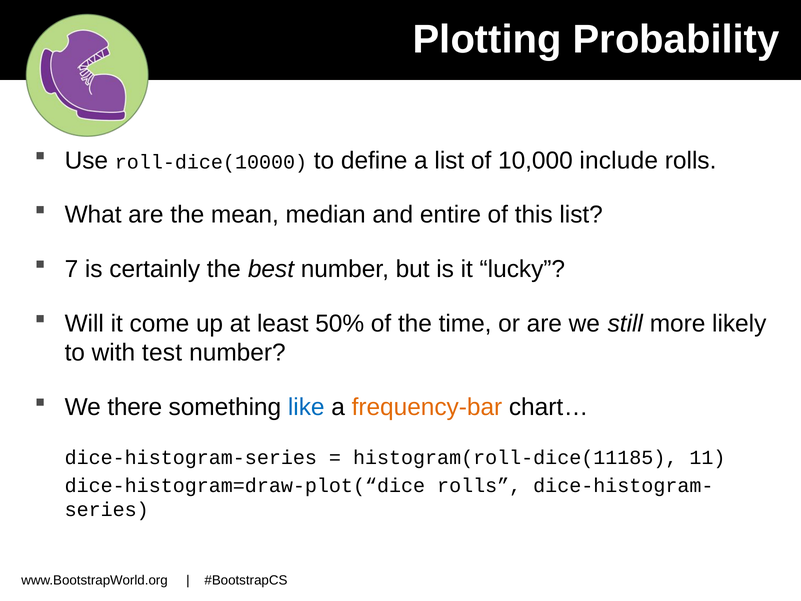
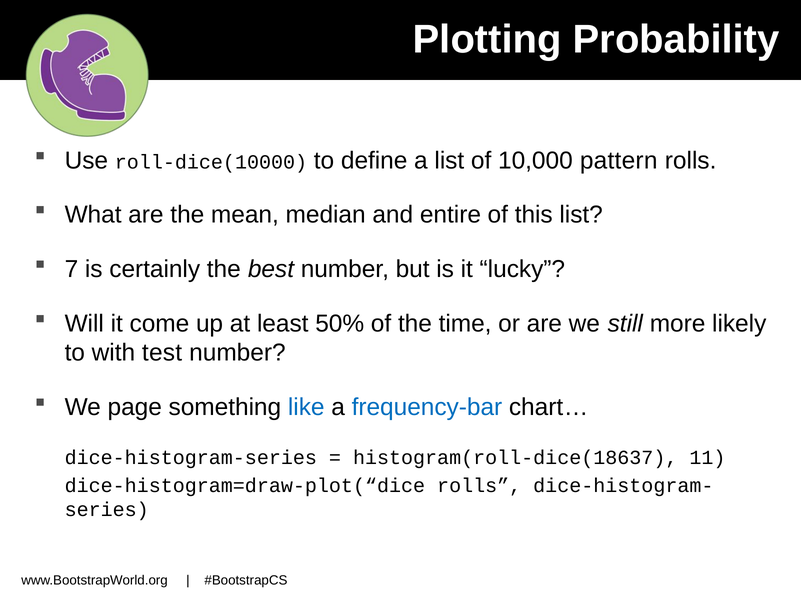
include: include -> pattern
there: there -> page
frequency-bar colour: orange -> blue
histogram(roll-dice(11185: histogram(roll-dice(11185 -> histogram(roll-dice(18637
